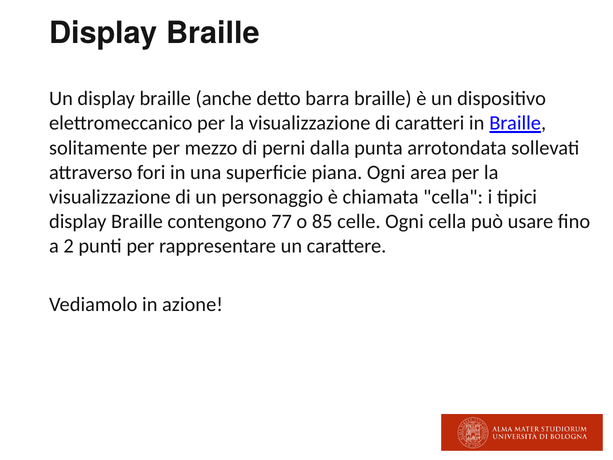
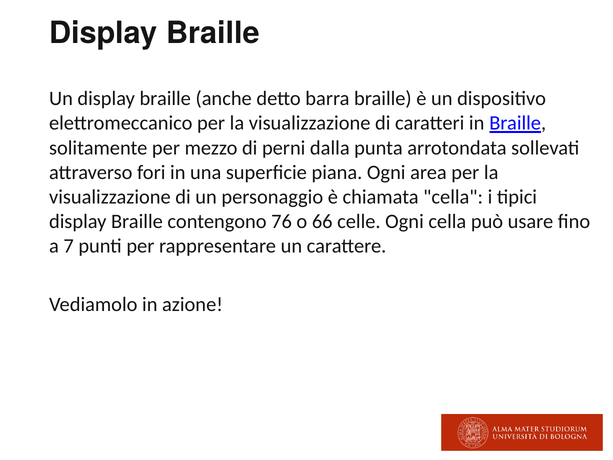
77: 77 -> 76
85: 85 -> 66
2: 2 -> 7
